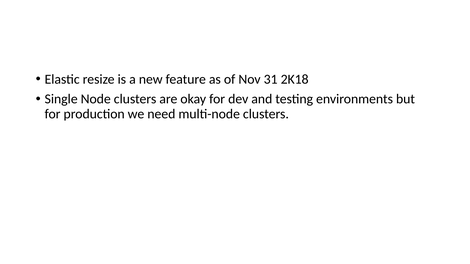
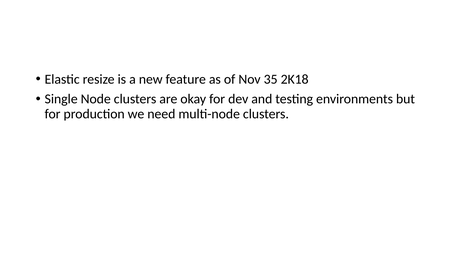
31: 31 -> 35
